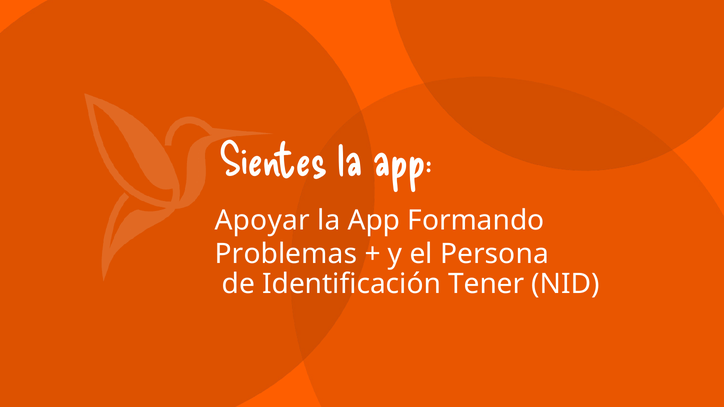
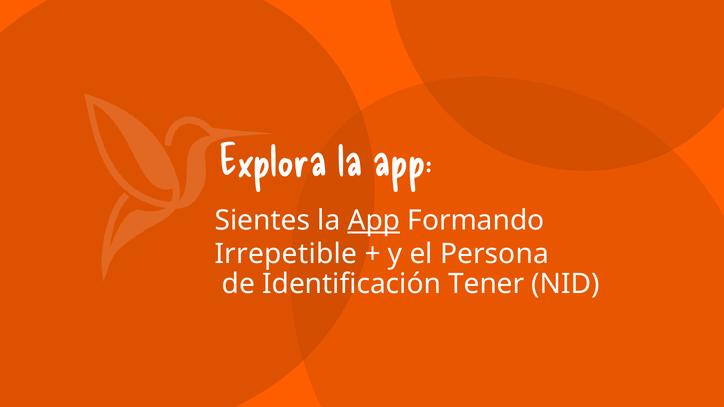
Sientes: Sientes -> Explora
Apoyar: Apoyar -> Sientes
App at (374, 221) underline: none -> present
Problemas: Problemas -> Irrepetible
